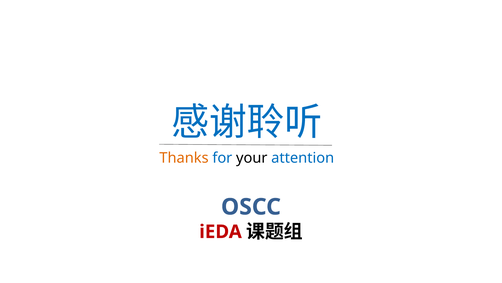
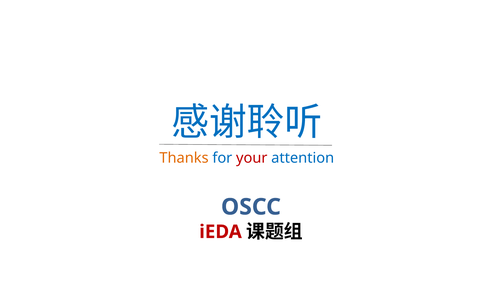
your colour: black -> red
